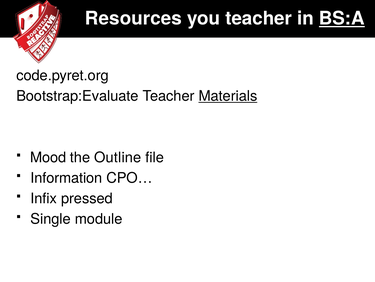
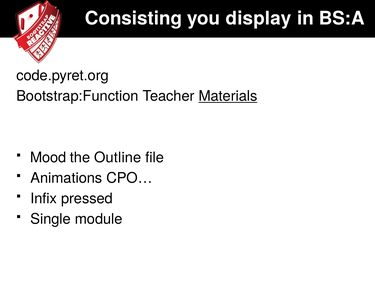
Resources: Resources -> Consisting
you teacher: teacher -> display
BS:A underline: present -> none
Bootstrap:Evaluate: Bootstrap:Evaluate -> Bootstrap:Function
Information: Information -> Animations
